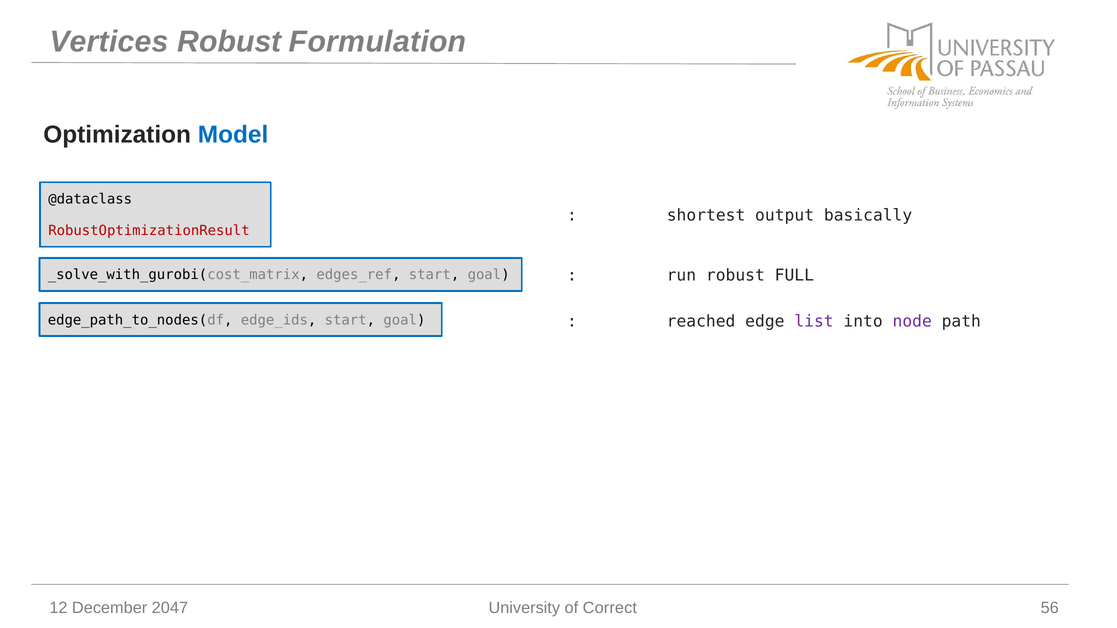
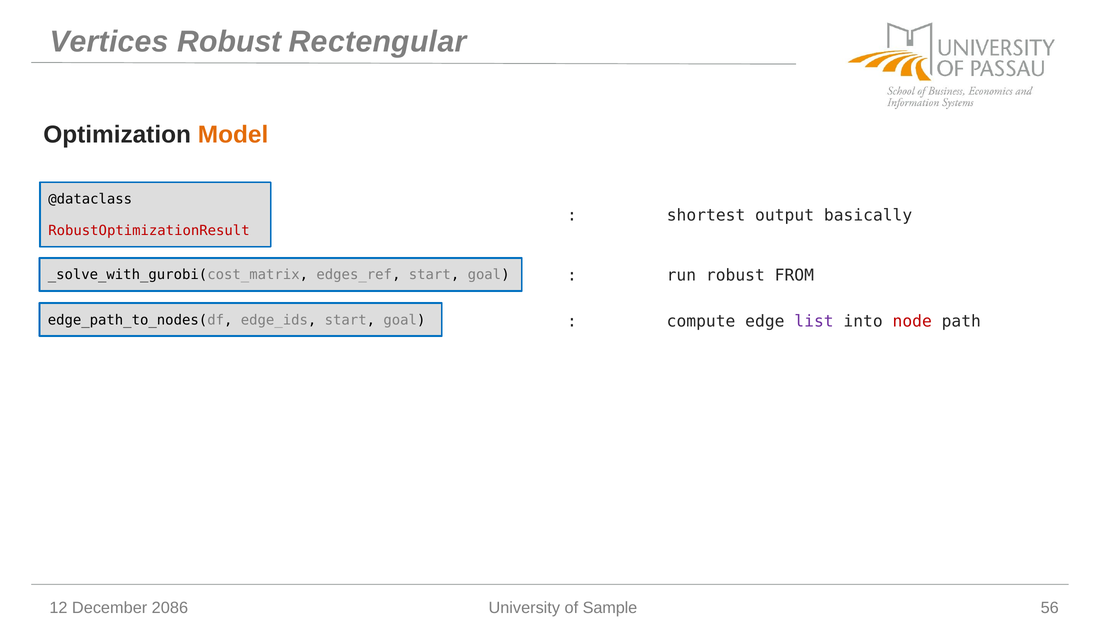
Formulation: Formulation -> Rectengular
Model colour: blue -> orange
FULL: FULL -> FROM
reached: reached -> compute
node colour: purple -> red
2047: 2047 -> 2086
Correct: Correct -> Sample
